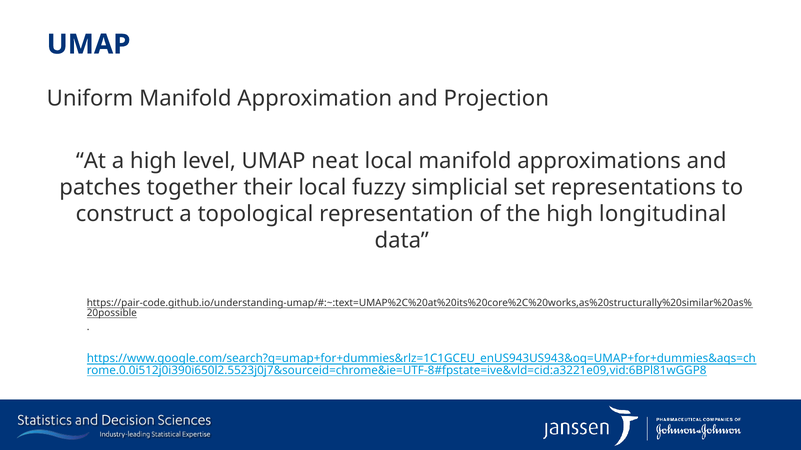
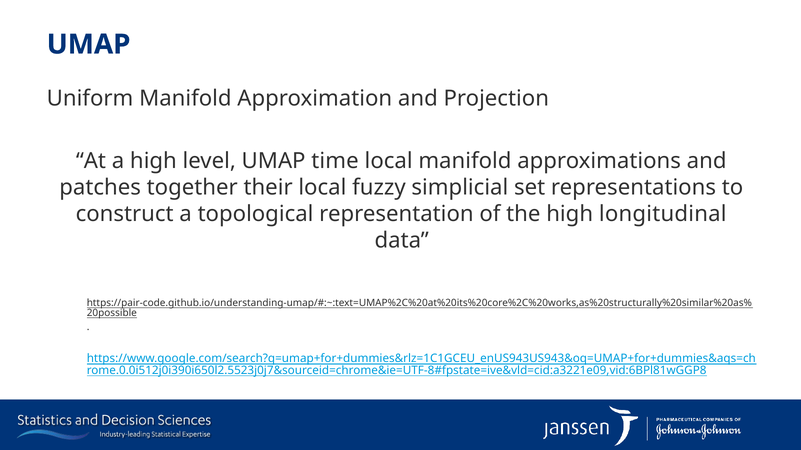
neat: neat -> time
